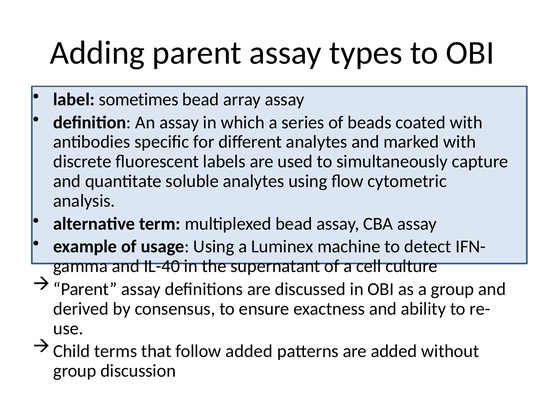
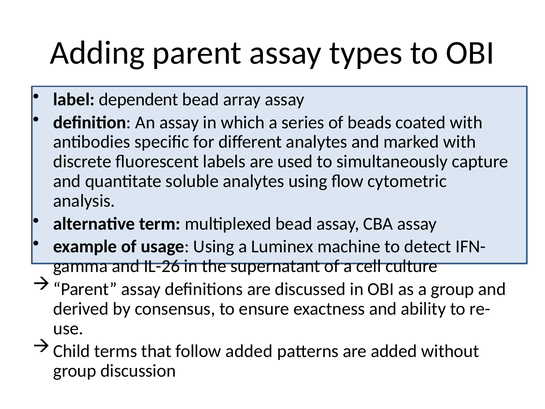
sometimes: sometimes -> dependent
IL-40: IL-40 -> IL-26
